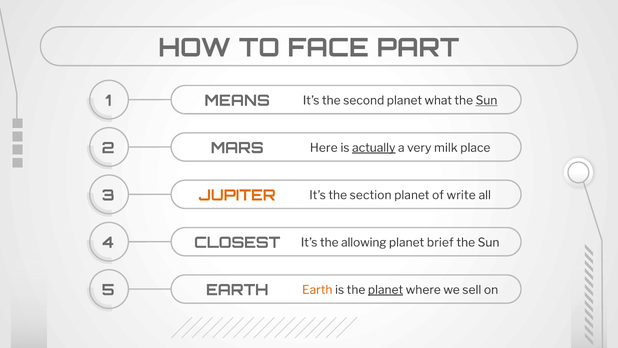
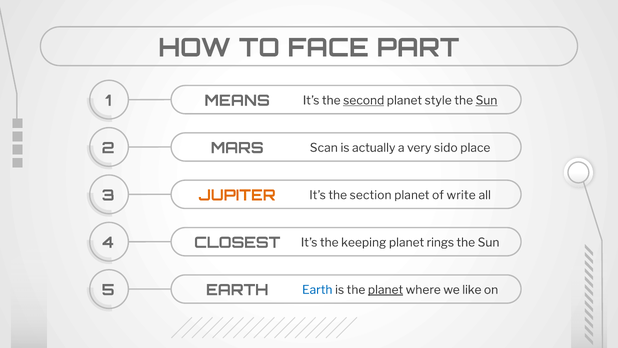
second underline: none -> present
what: what -> style
Here: Here -> Scan
actually underline: present -> none
milk: milk -> sido
allowing: allowing -> keeping
brief: brief -> rings
Earth at (317, 290) colour: orange -> blue
sell: sell -> like
